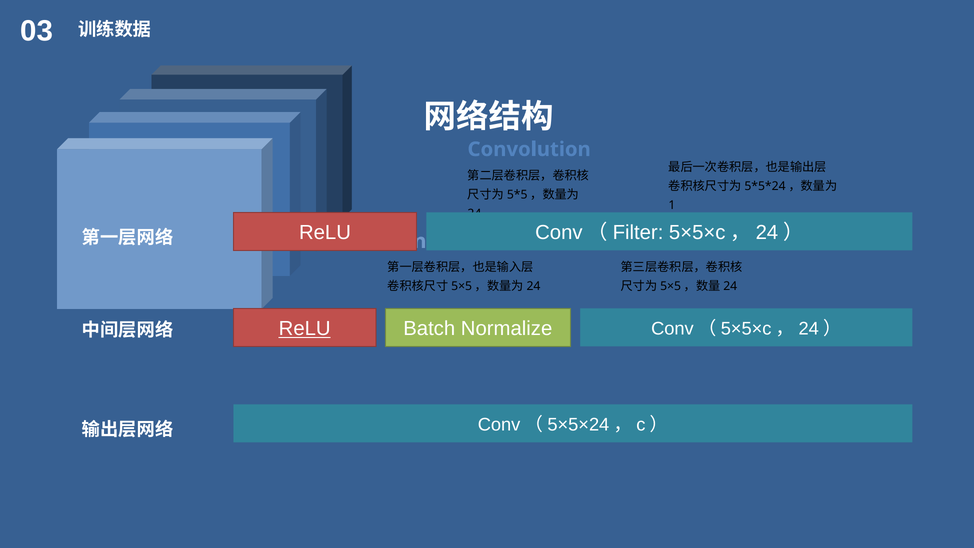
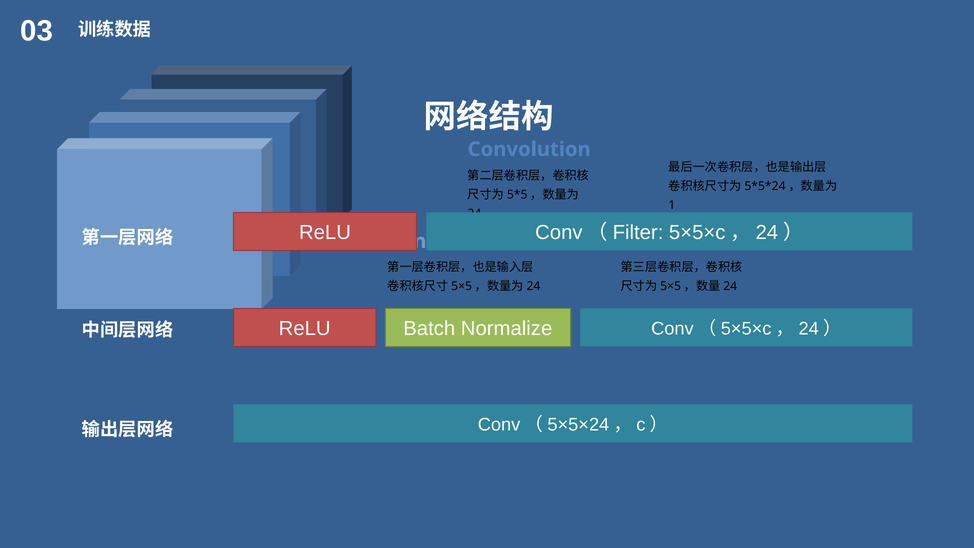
ReLU at (305, 329) underline: present -> none
